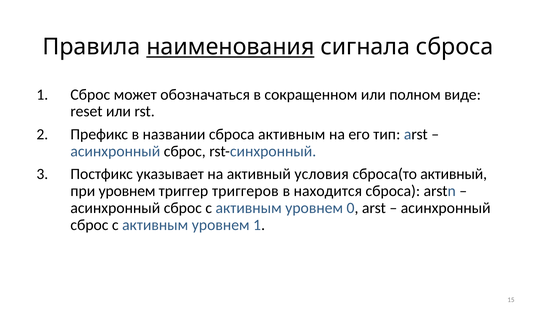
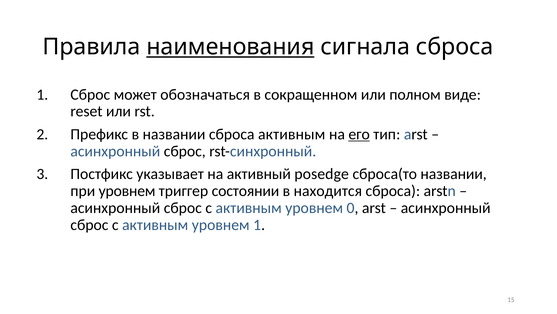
его underline: none -> present
условия: условия -> posedge
сброса(то активный: активный -> названии
триггеров: триггеров -> состоянии
